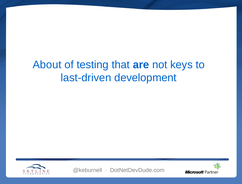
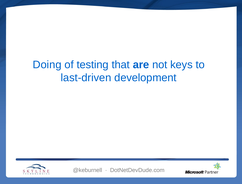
About: About -> Doing
